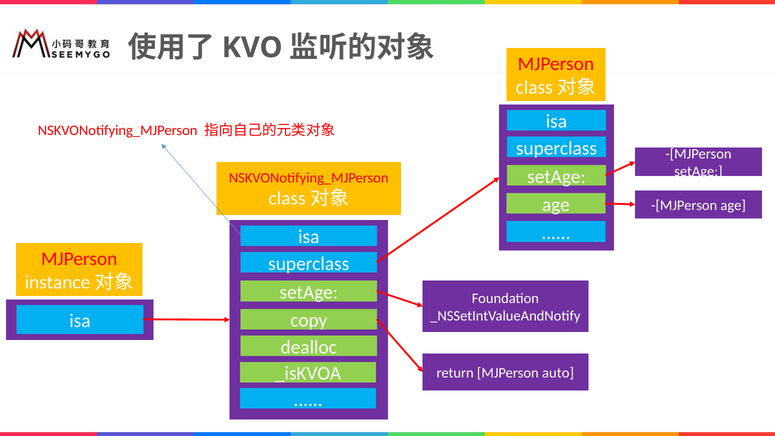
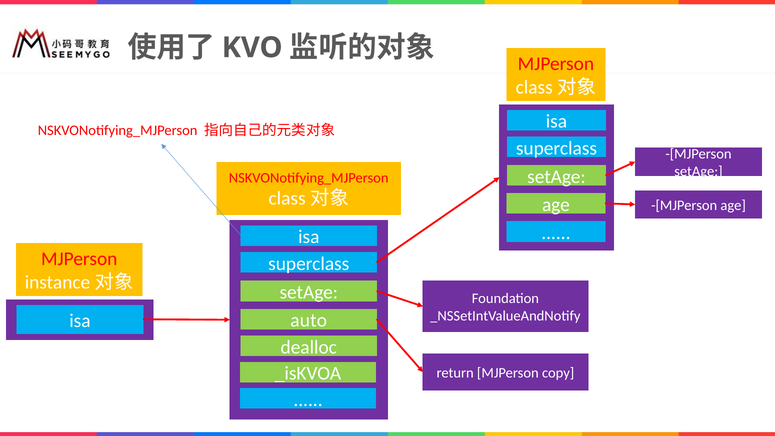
copy: copy -> auto
auto: auto -> copy
